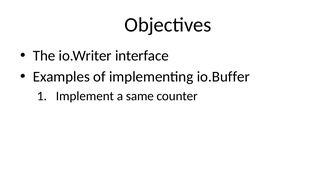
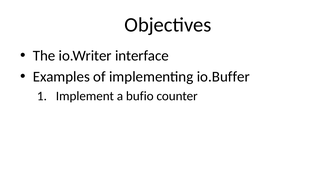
same: same -> bufio
